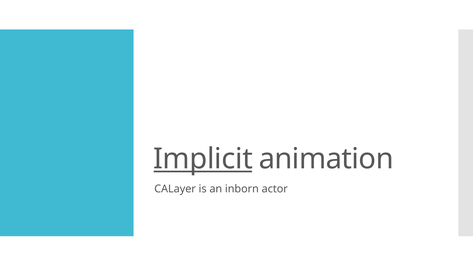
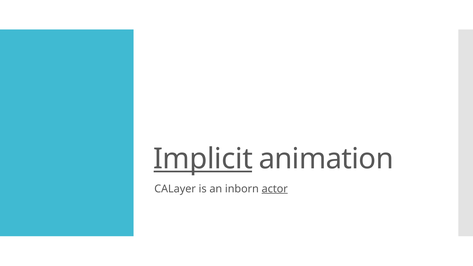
actor underline: none -> present
